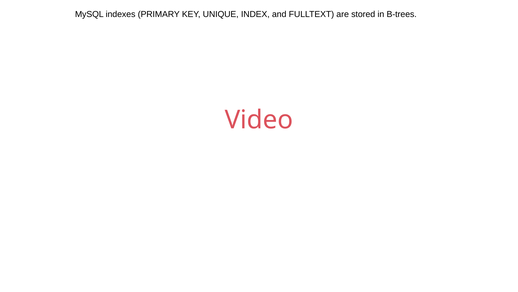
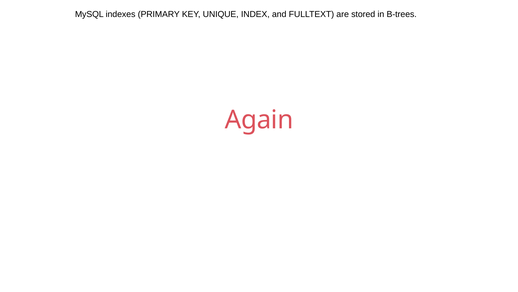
Video: Video -> Again
